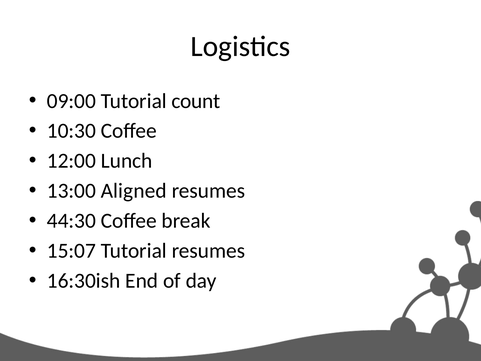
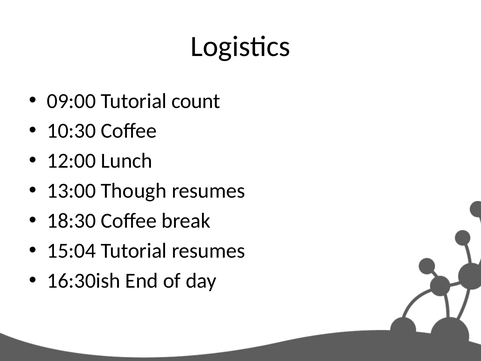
Aligned: Aligned -> Though
44:30: 44:30 -> 18:30
15:07: 15:07 -> 15:04
